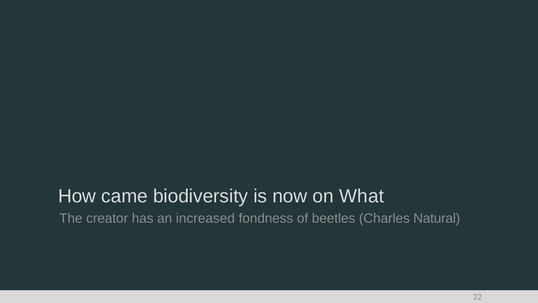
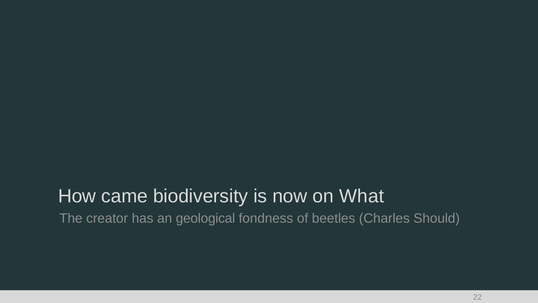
increased: increased -> geological
Natural: Natural -> Should
